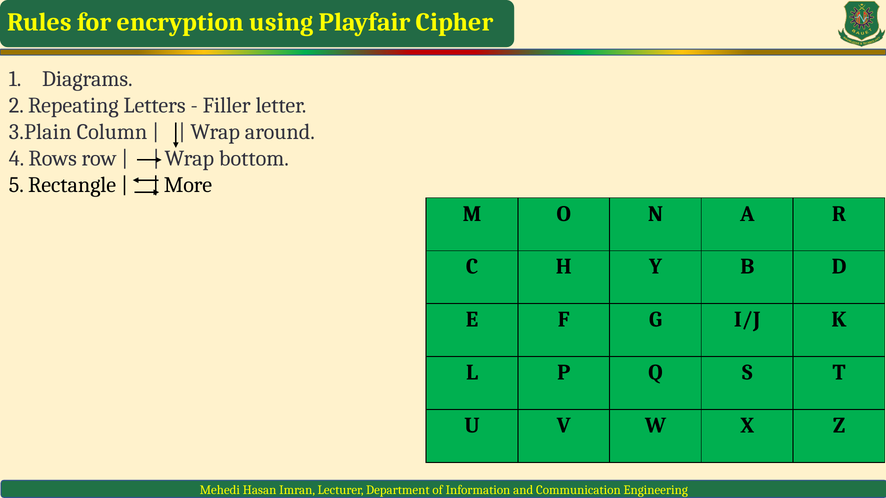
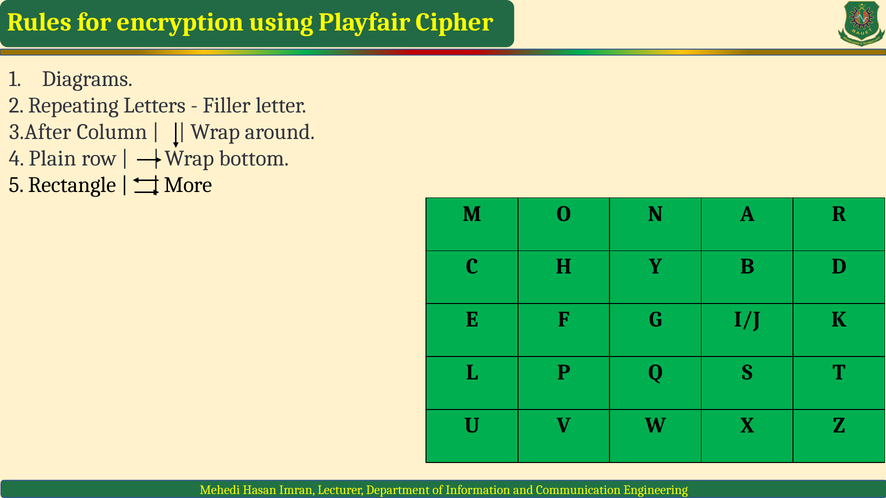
3.Plain: 3.Plain -> 3.After
Rows: Rows -> Plain
